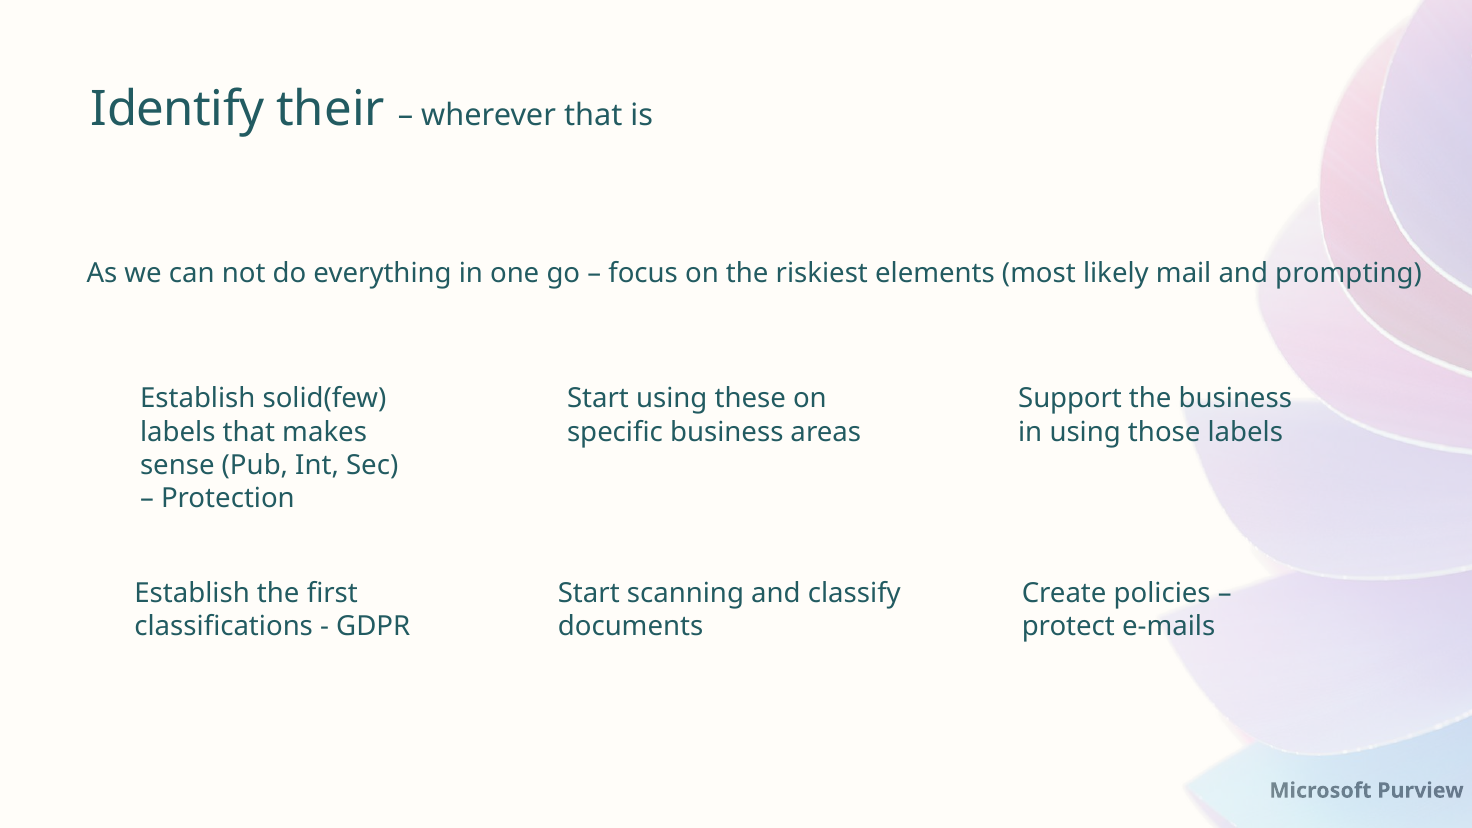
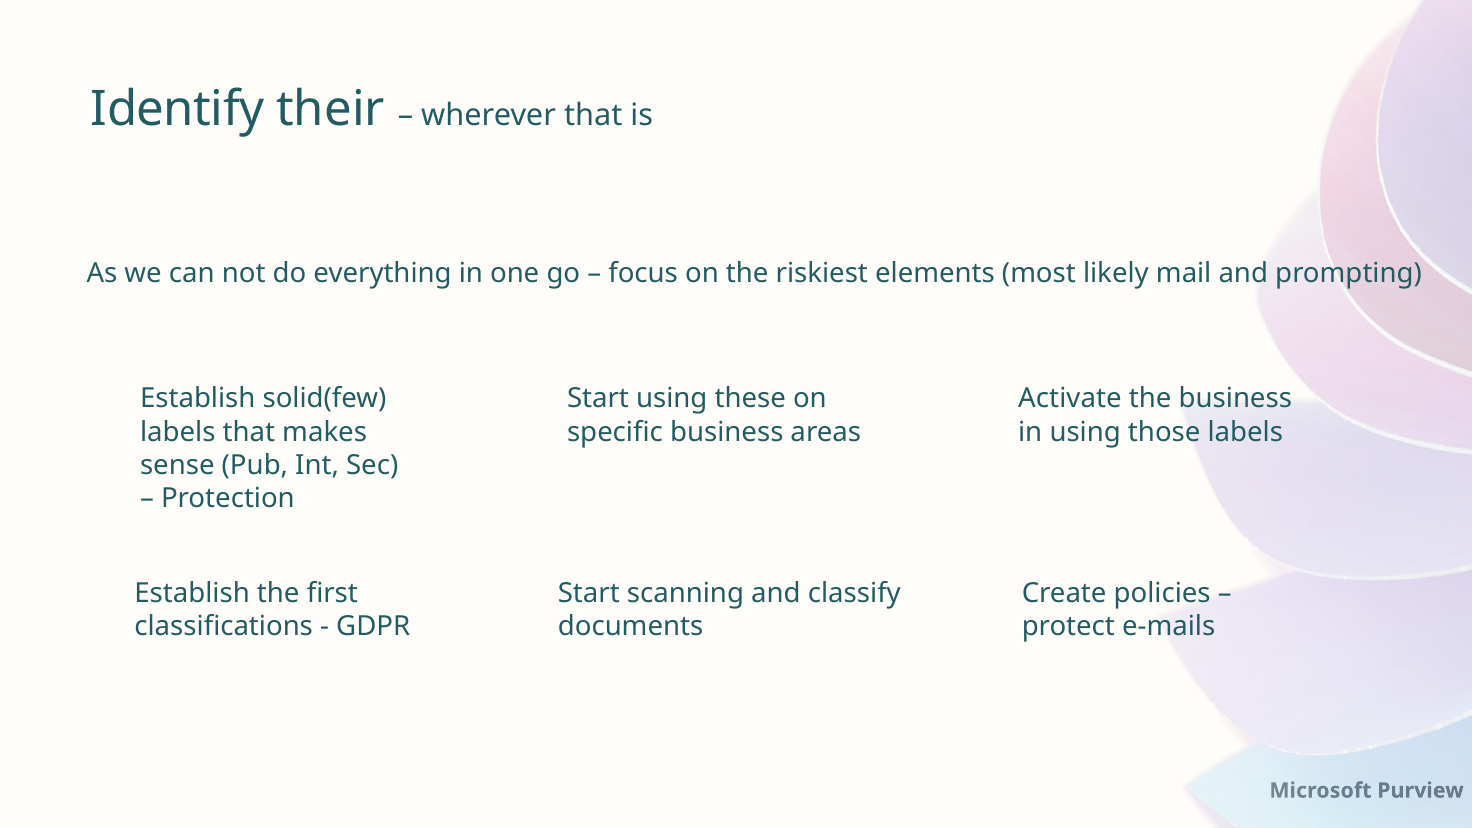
Support: Support -> Activate
